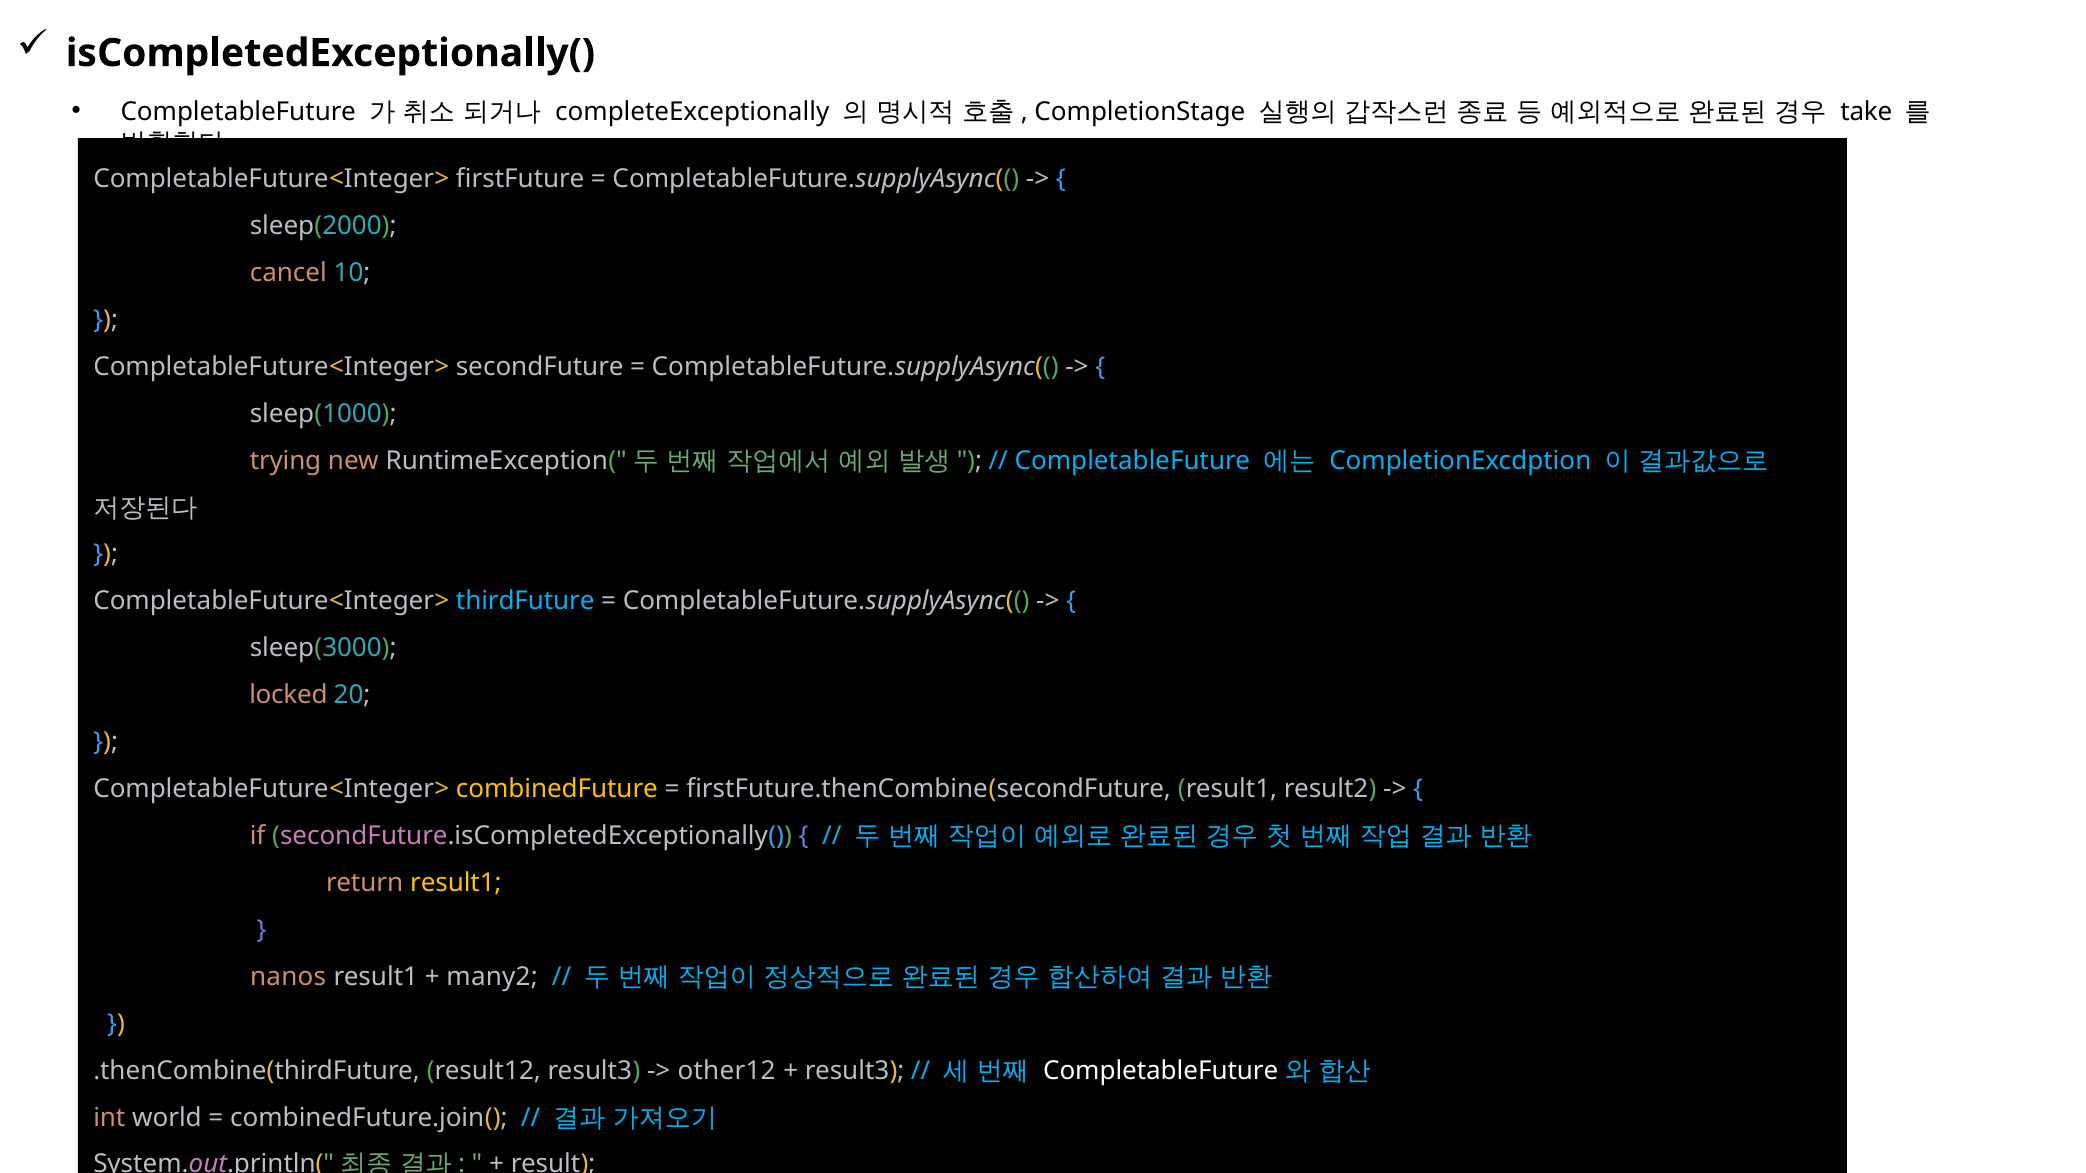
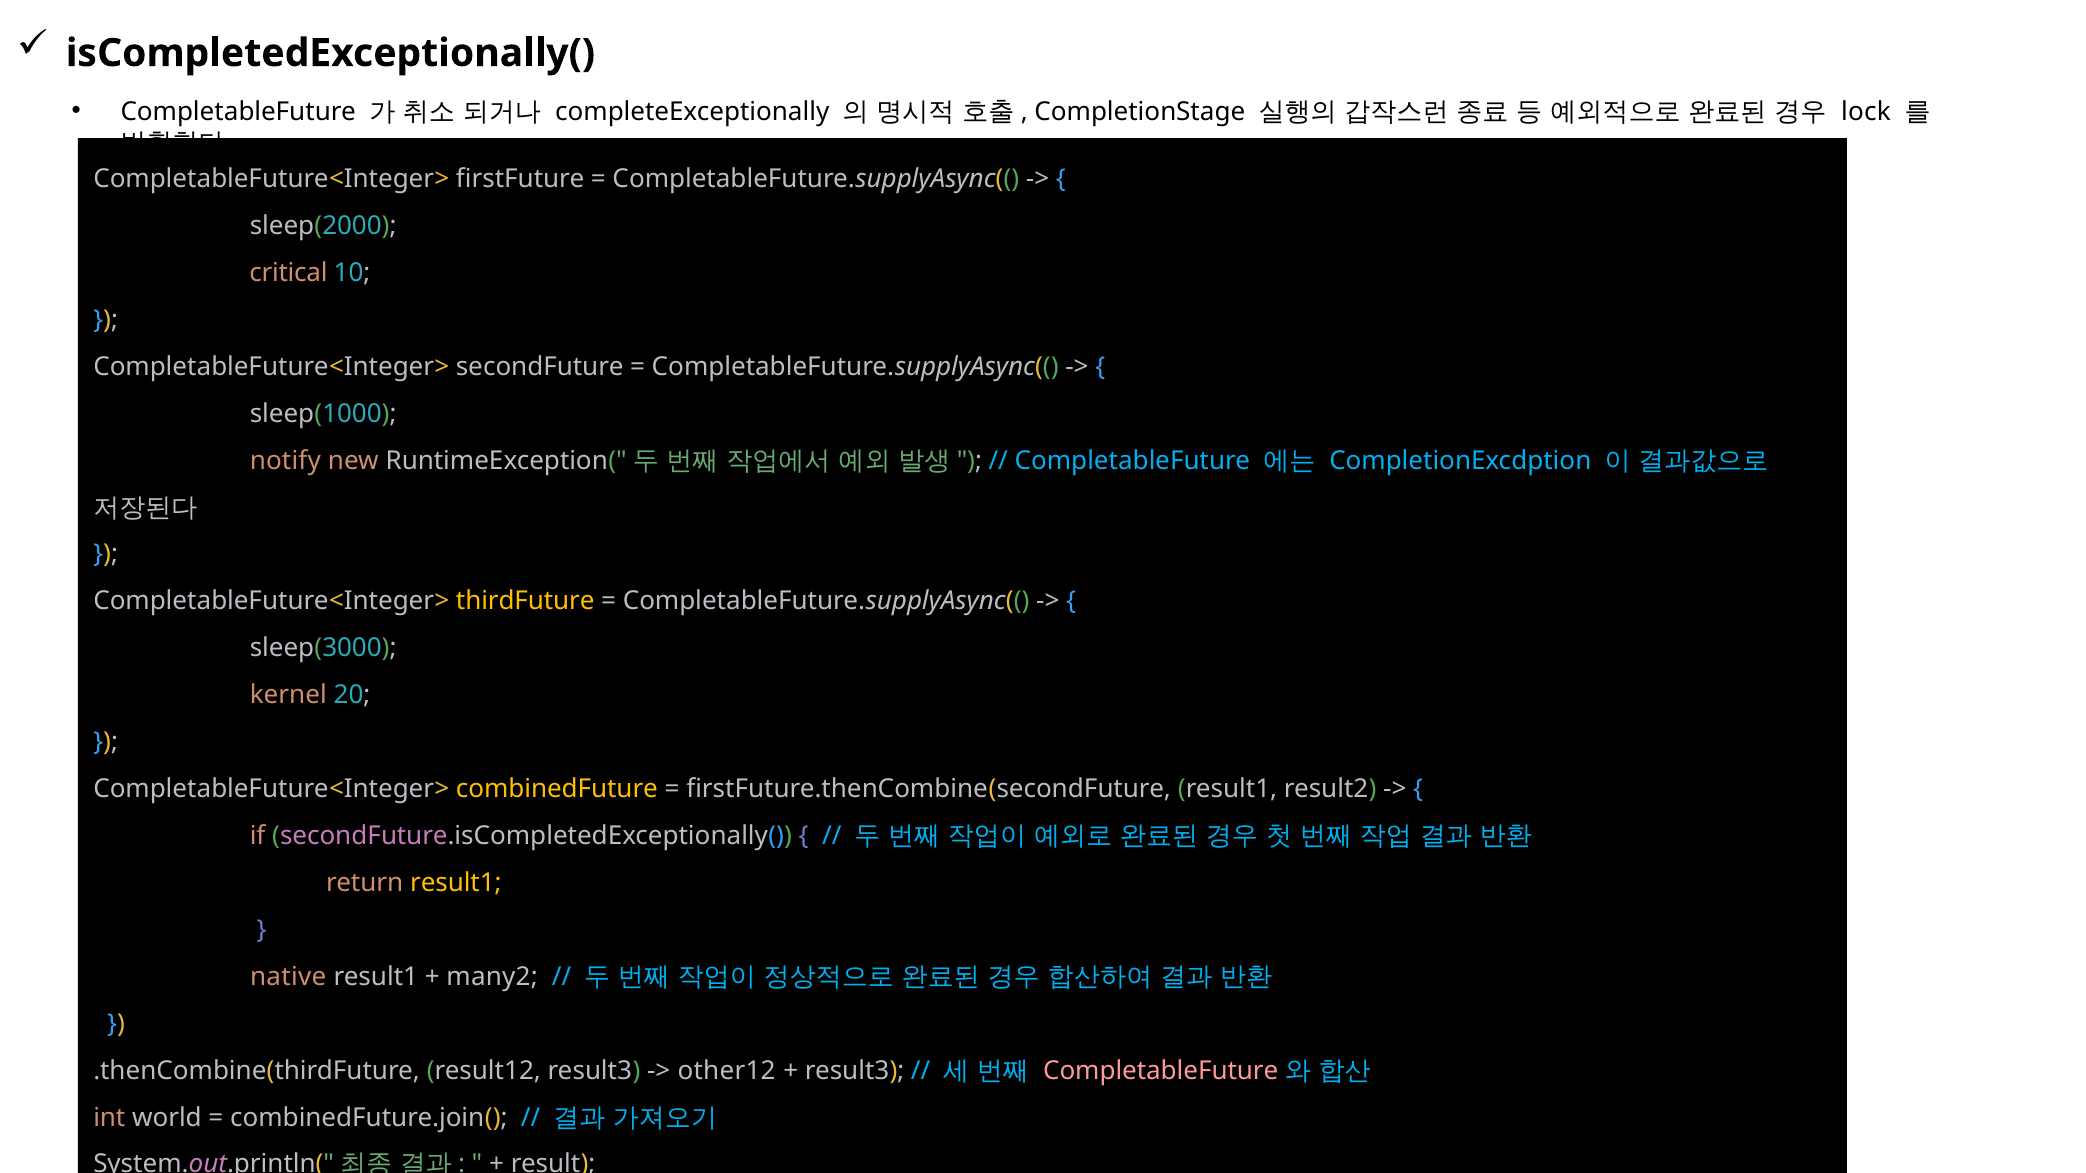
take: take -> lock
cancel: cancel -> critical
trying: trying -> notify
thirdFuture colour: light blue -> yellow
locked: locked -> kernel
nanos: nanos -> native
CompletableFuture at (1161, 1071) colour: white -> pink
